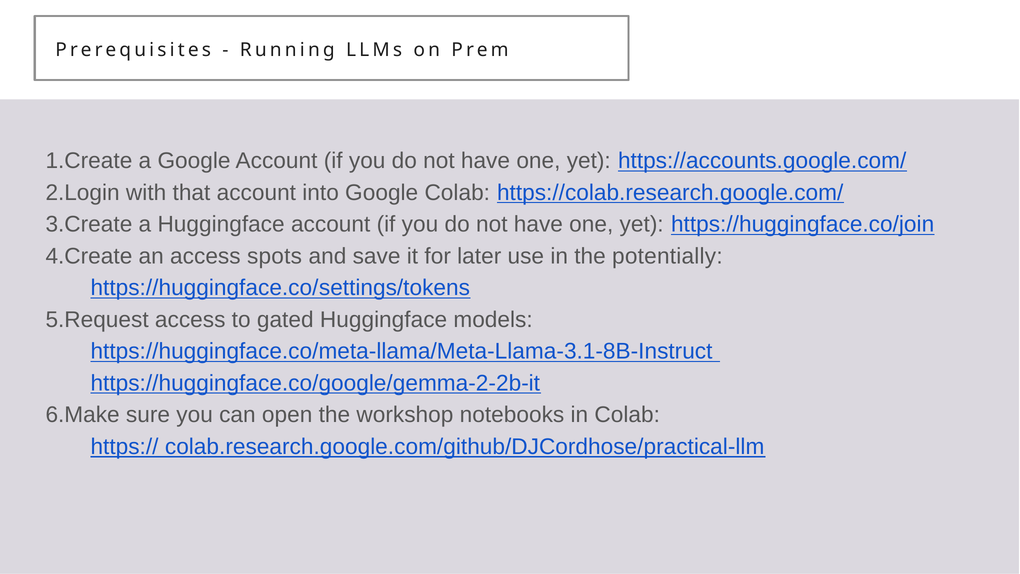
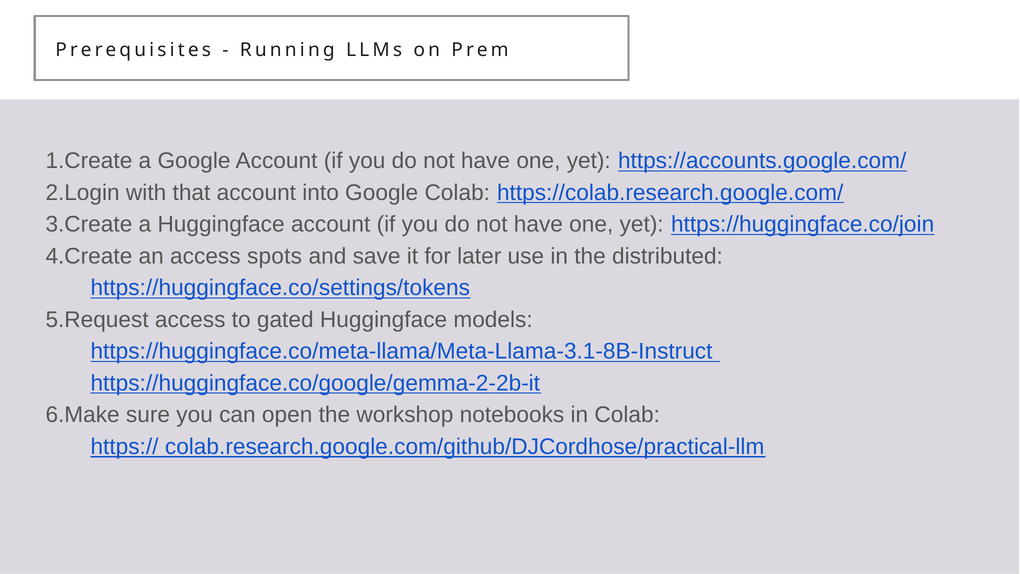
potentially: potentially -> distributed
